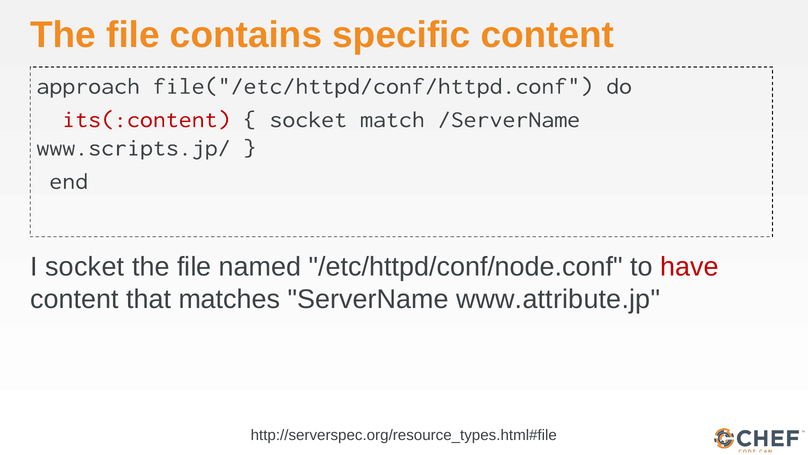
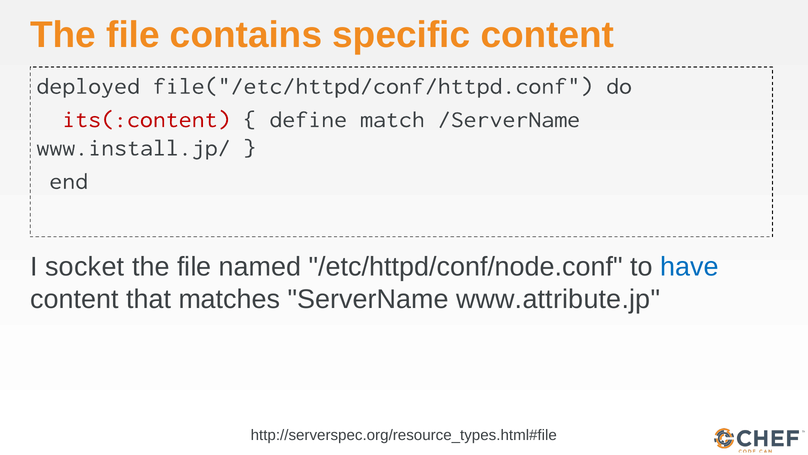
approach: approach -> deployed
socket at (308, 119): socket -> define
www.scripts.jp/: www.scripts.jp/ -> www.install.jp/
have colour: red -> blue
